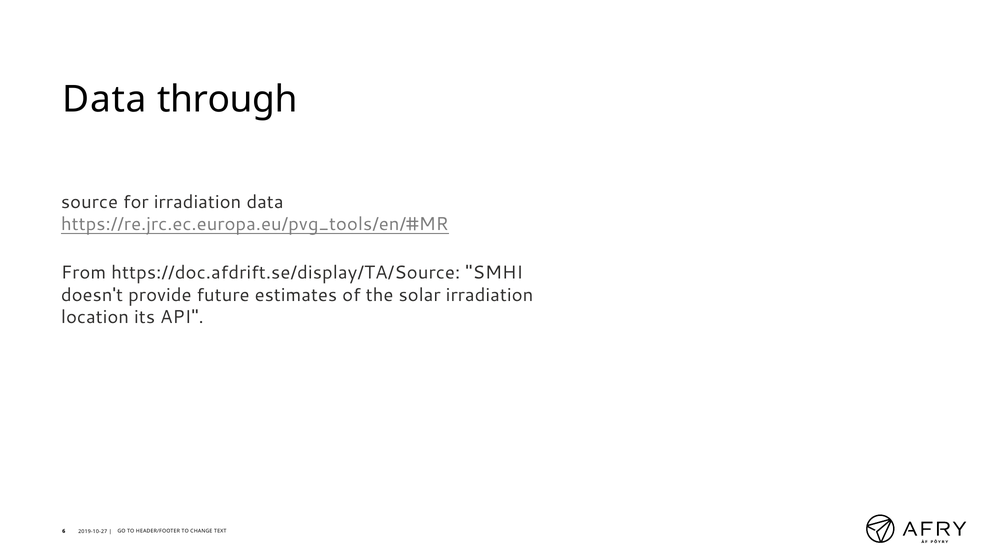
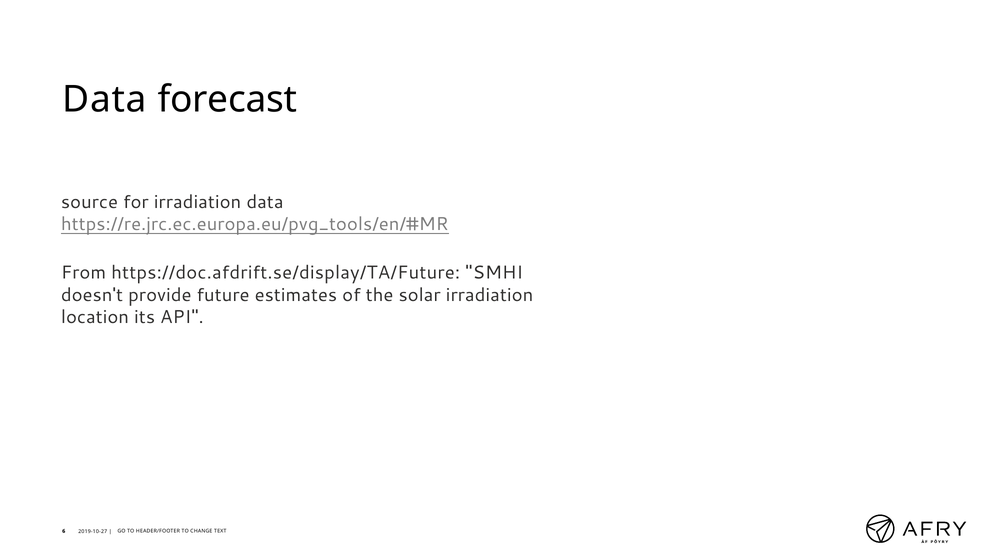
through: through -> forecast
https://doc.afdrift.se/display/TA/Source: https://doc.afdrift.se/display/TA/Source -> https://doc.afdrift.se/display/TA/Future
